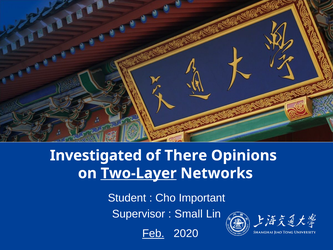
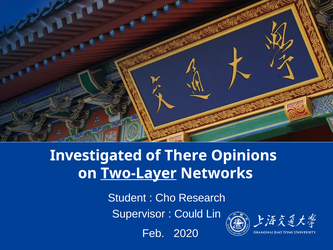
Important: Important -> Research
Small: Small -> Could
Feb underline: present -> none
